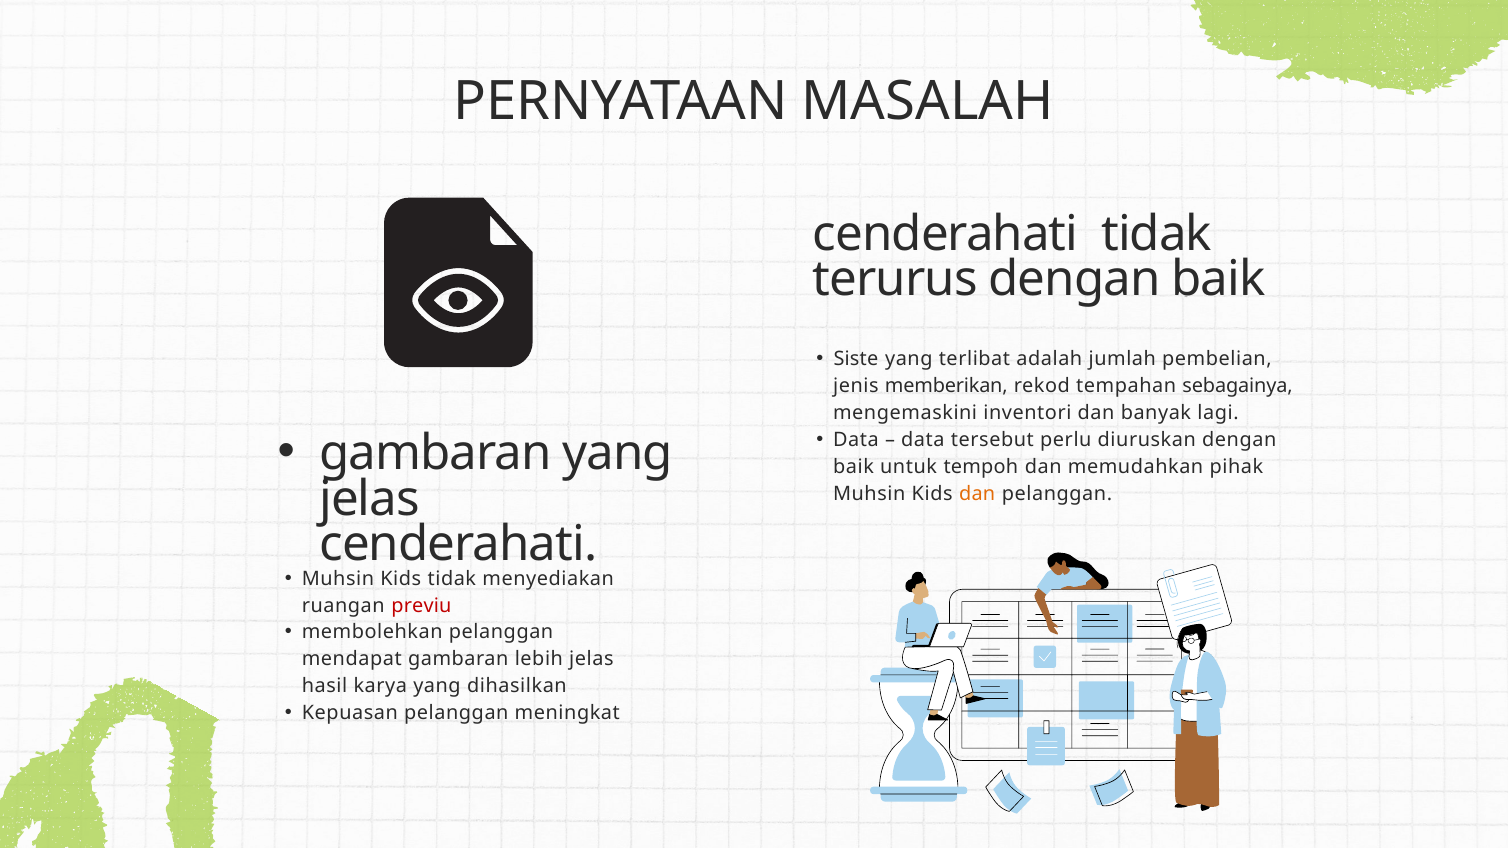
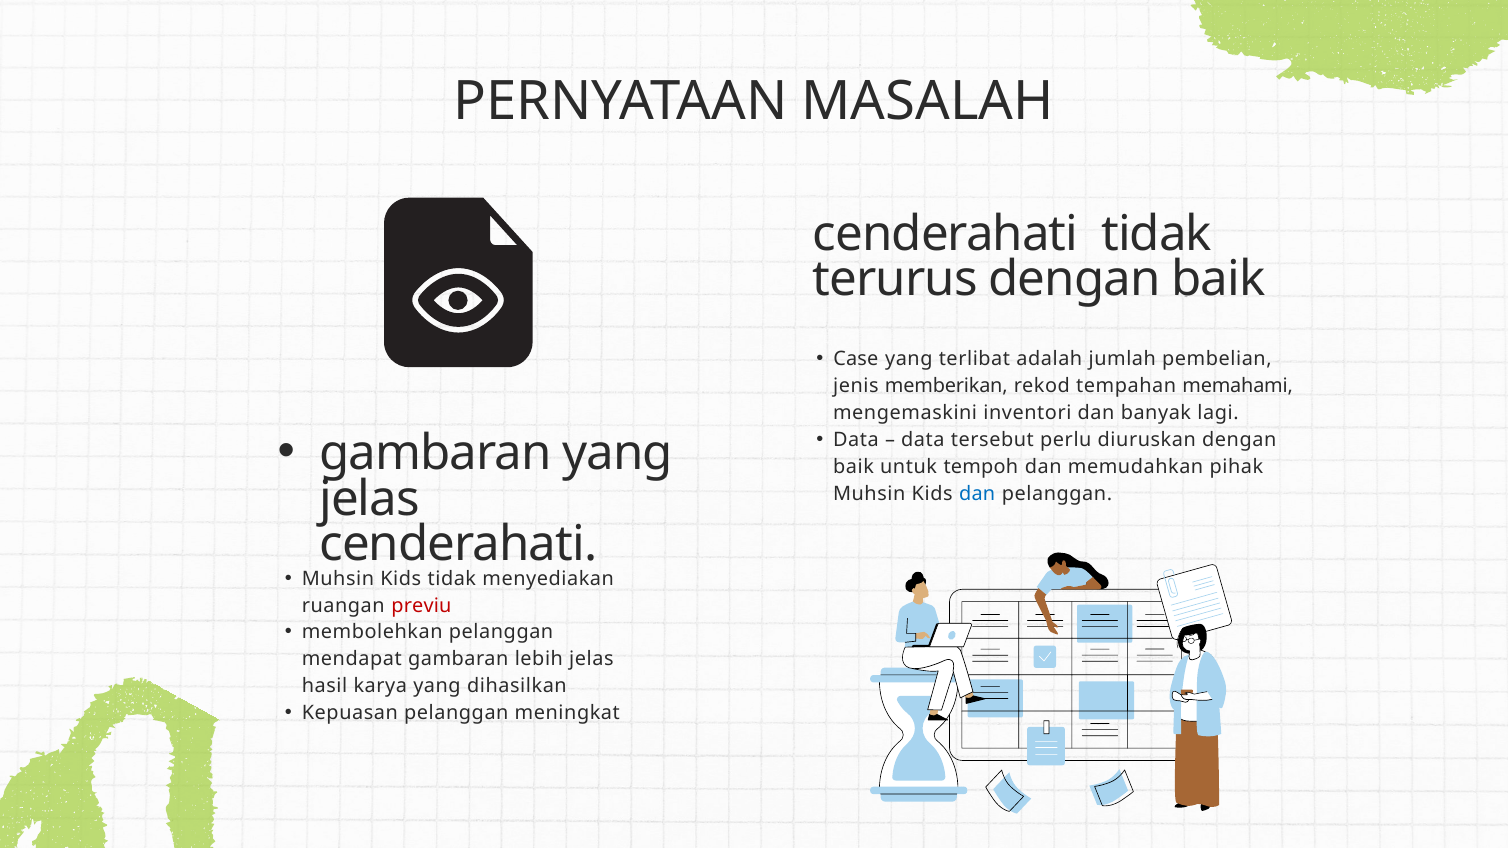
Siste: Siste -> Case
sebagainya: sebagainya -> memahami
dan at (977, 494) colour: orange -> blue
